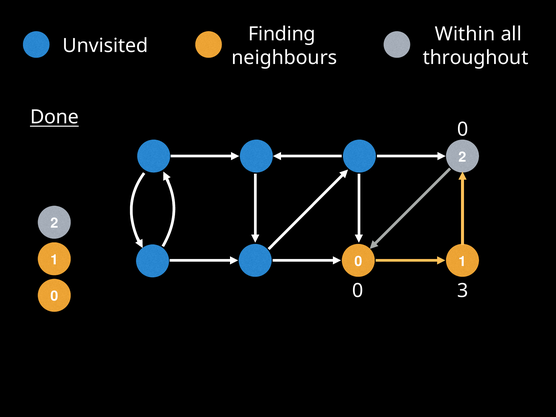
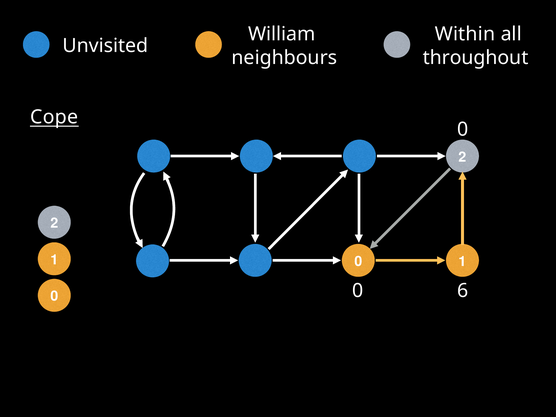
Finding: Finding -> William
Done: Done -> Cope
3: 3 -> 6
